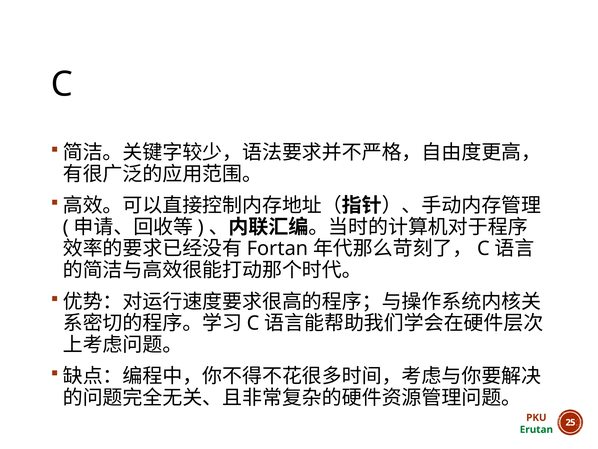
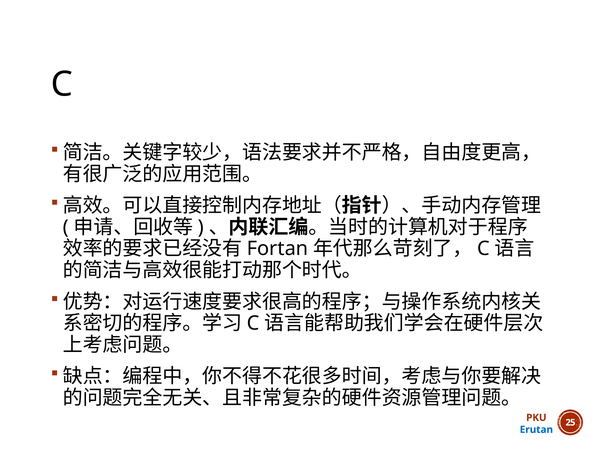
Erutan colour: green -> blue
